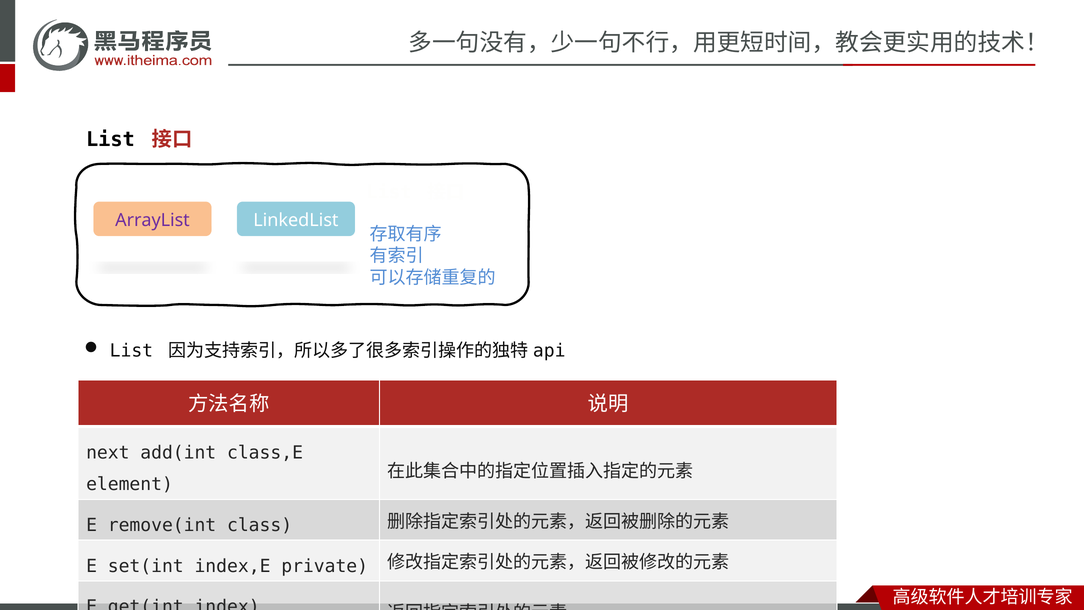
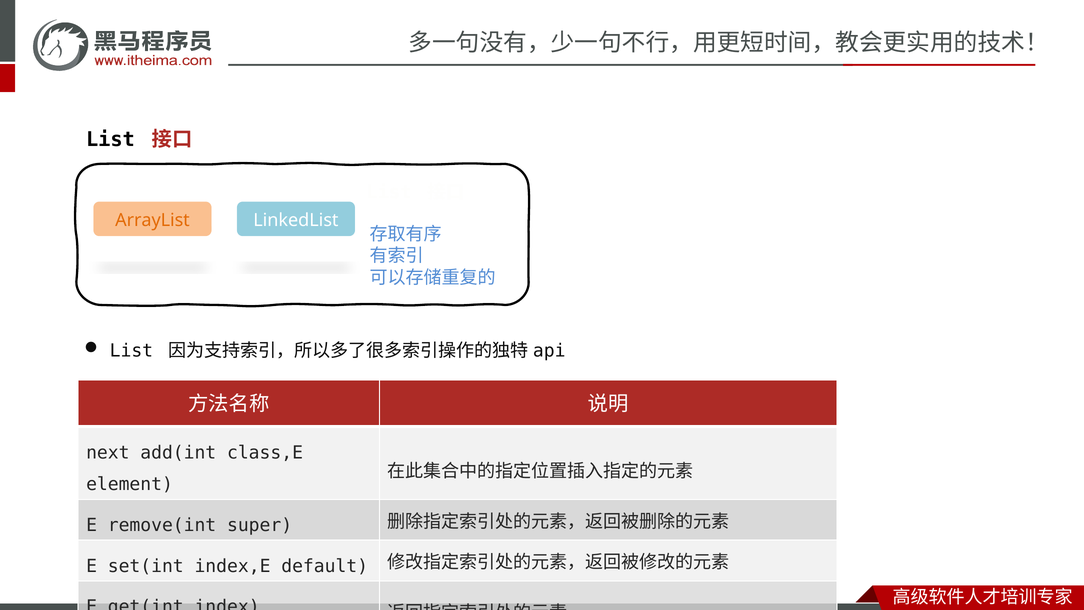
ArrayList colour: purple -> orange
class: class -> super
private: private -> default
